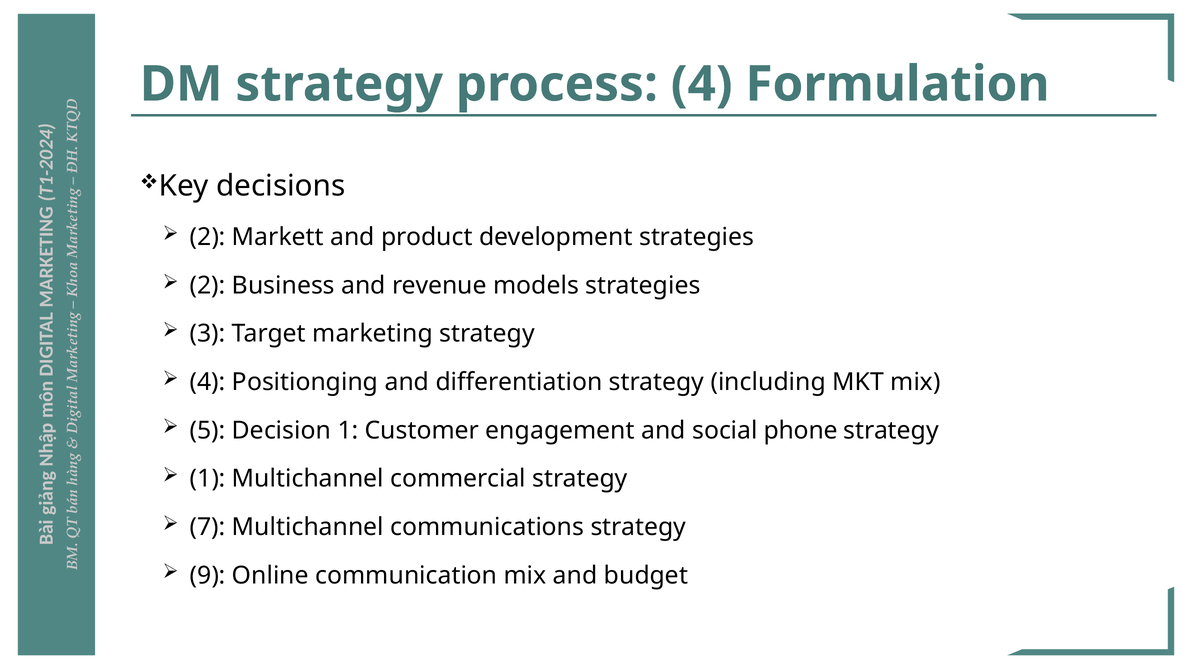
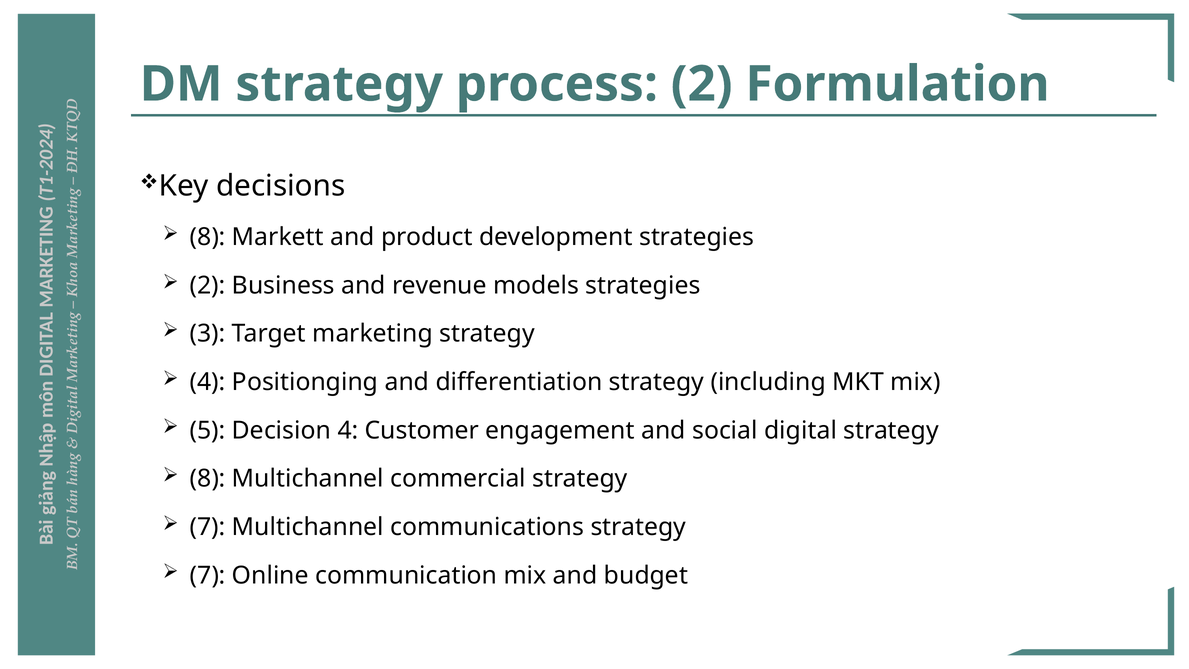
process 4: 4 -> 2
2 at (208, 237): 2 -> 8
Decision 1: 1 -> 4
phone: phone -> digital
1 at (208, 479): 1 -> 8
9 at (208, 575): 9 -> 7
